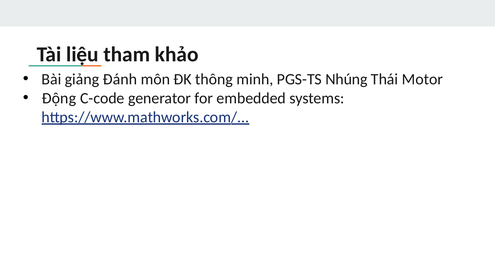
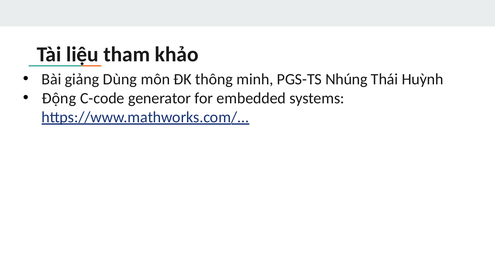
Đánh: Đánh -> Dùng
Motor: Motor -> Huỳnh
